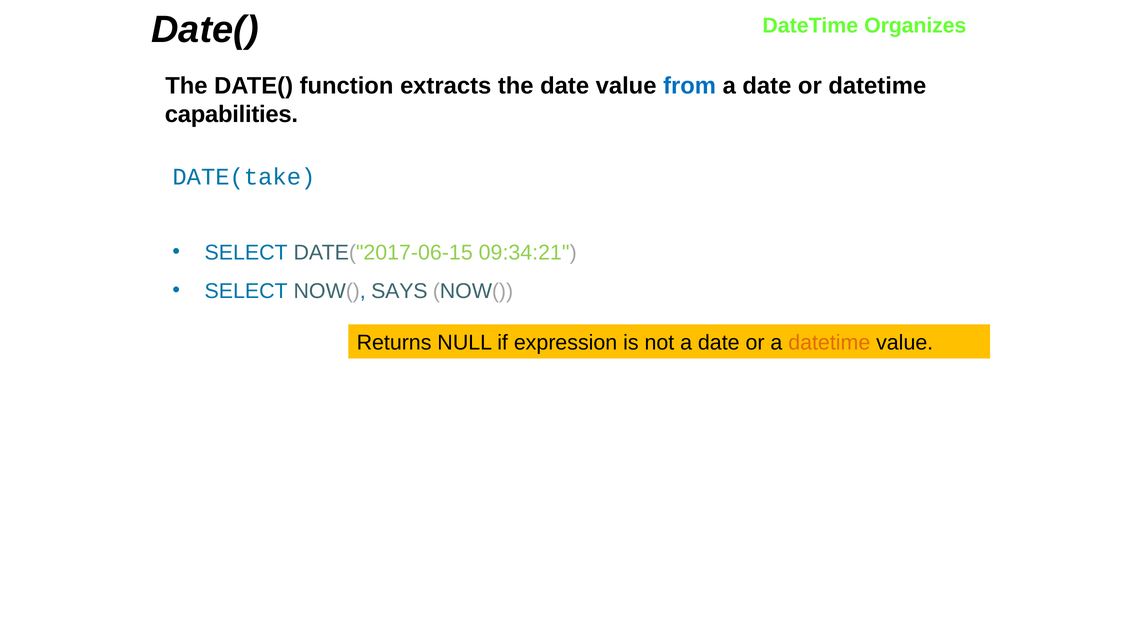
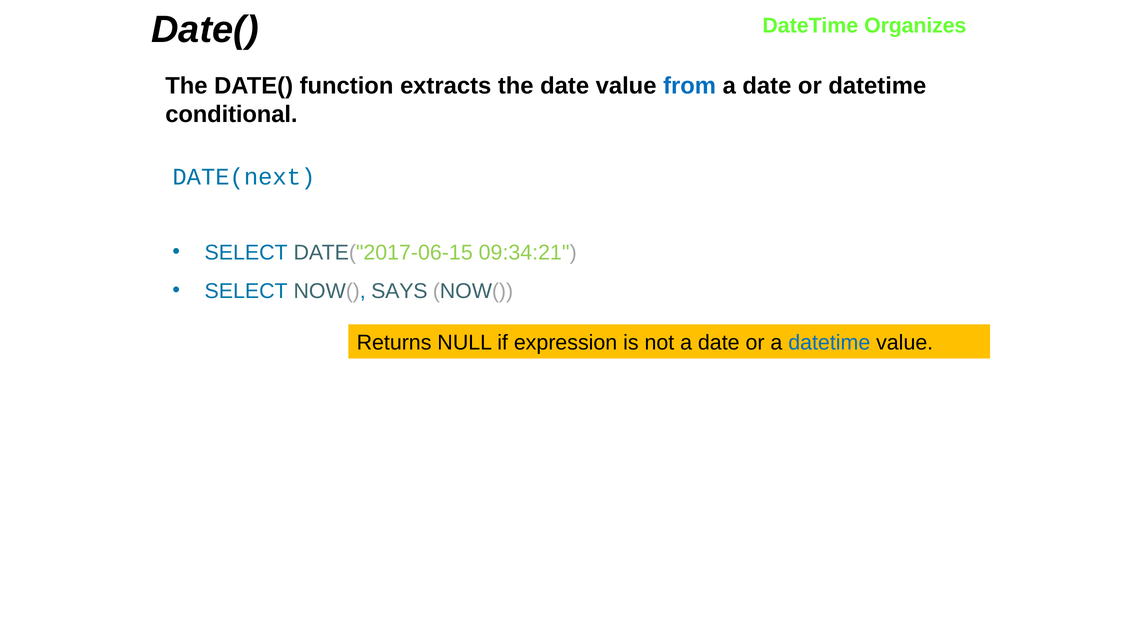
capabilities: capabilities -> conditional
DATE(take: DATE(take -> DATE(next
datetime at (829, 343) colour: orange -> blue
